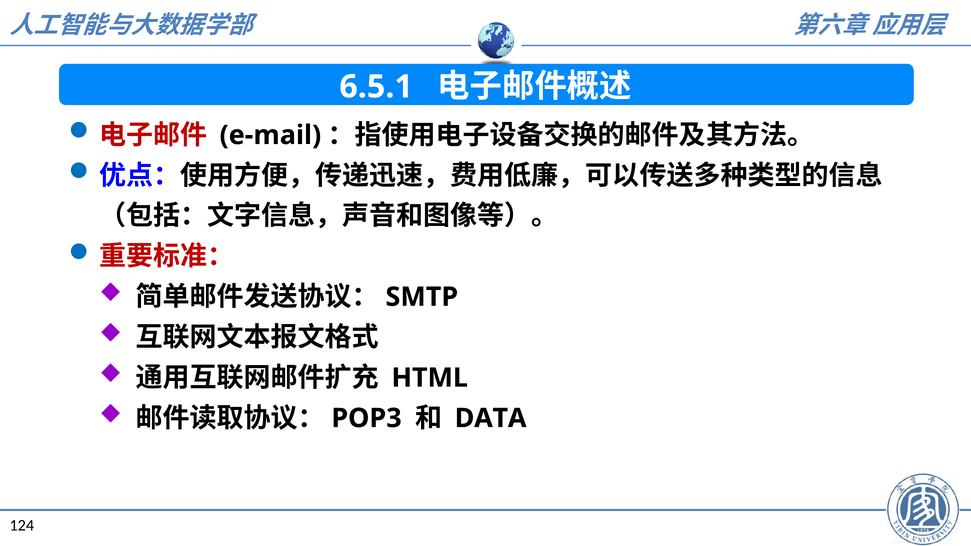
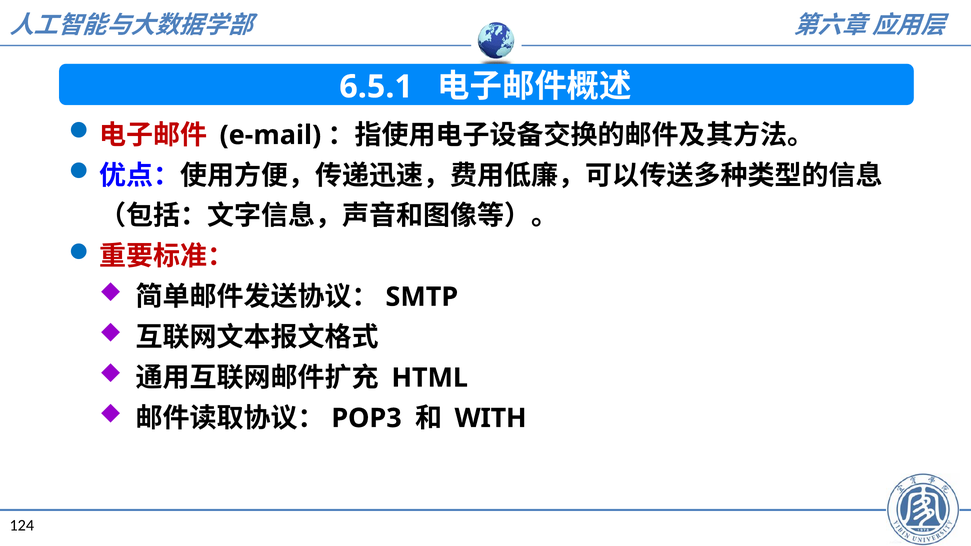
DATA: DATA -> WITH
